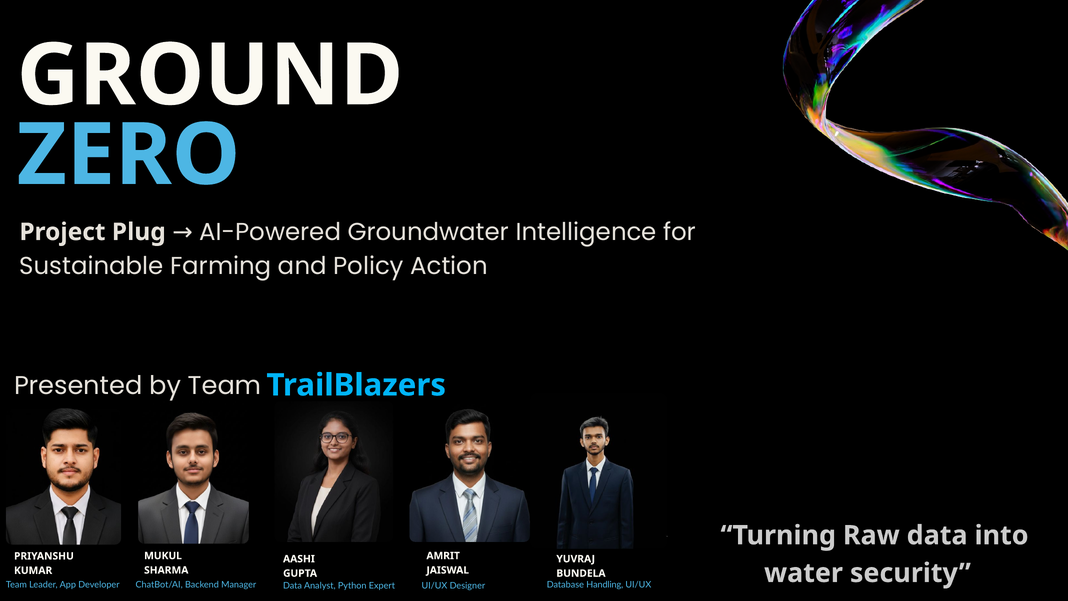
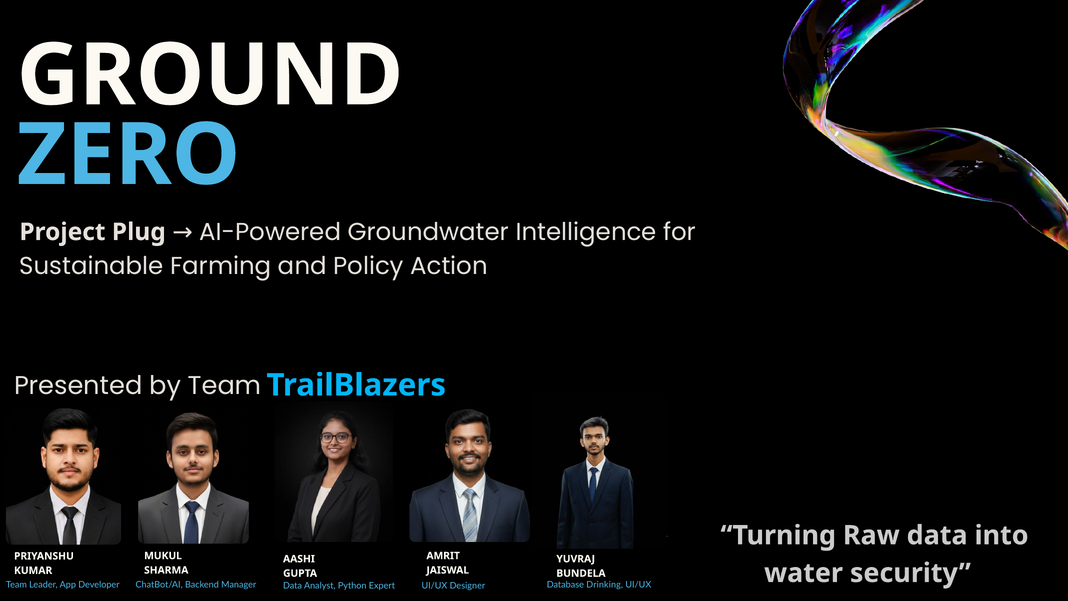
Handling: Handling -> Drinking
